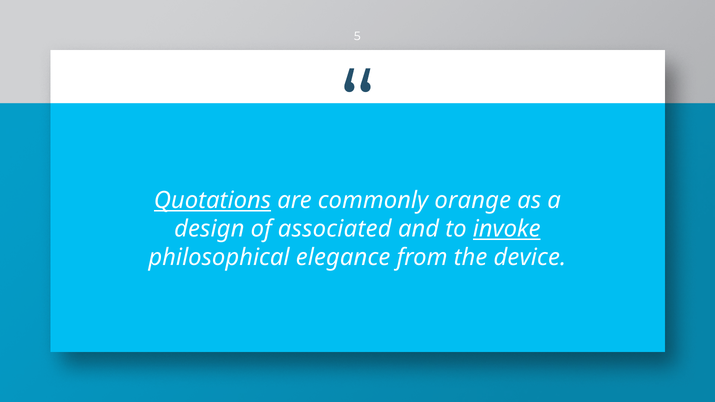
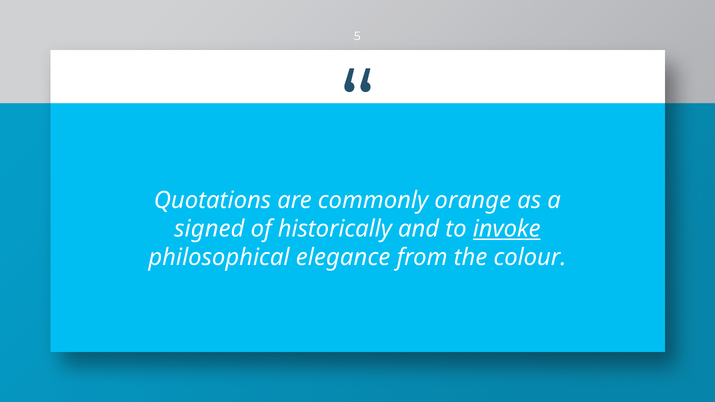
Quotations underline: present -> none
design: design -> signed
associated: associated -> historically
device: device -> colour
